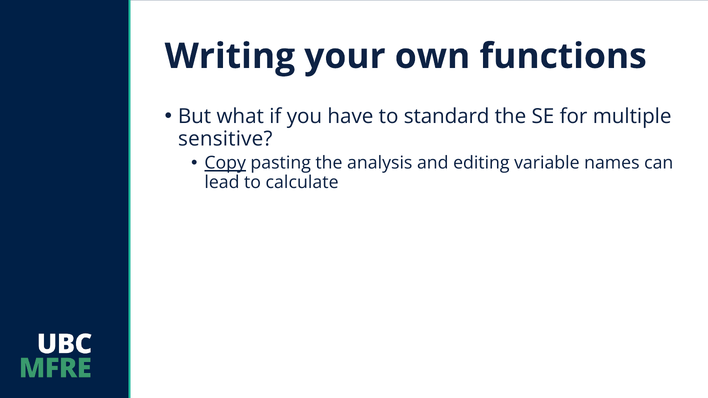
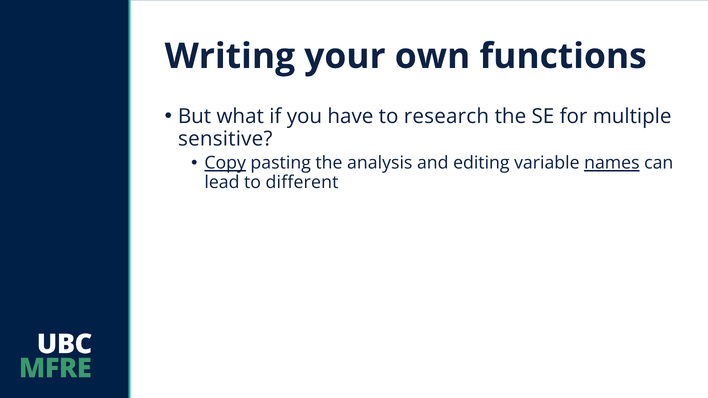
standard: standard -> research
names underline: none -> present
calculate: calculate -> different
